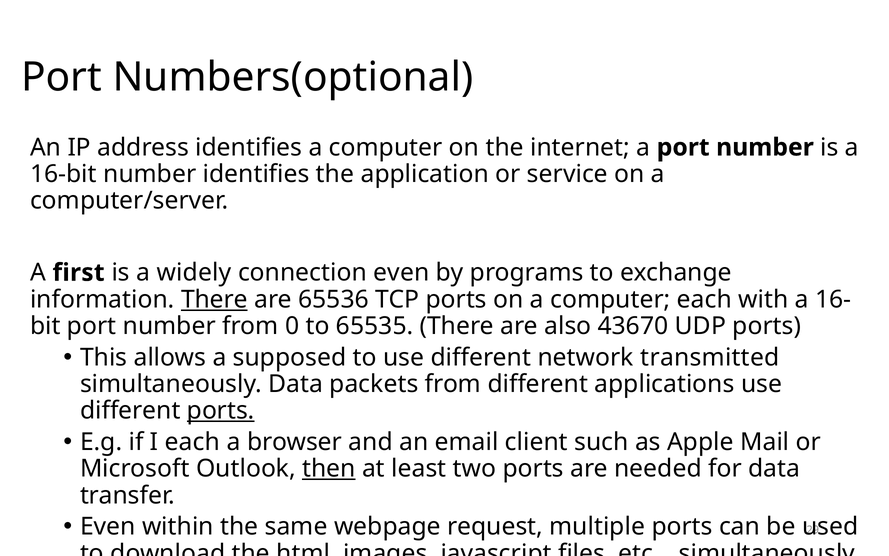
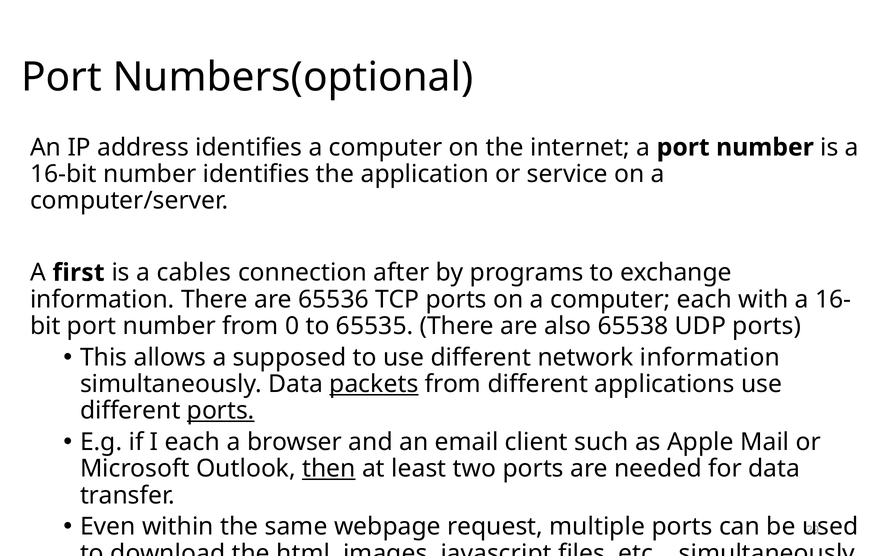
widely: widely -> cables
connection even: even -> after
There at (214, 299) underline: present -> none
43670: 43670 -> 65538
network transmitted: transmitted -> information
packets underline: none -> present
